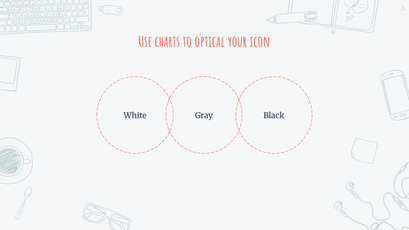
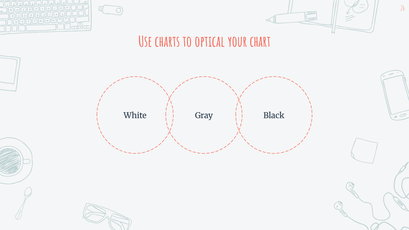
icon: icon -> chart
